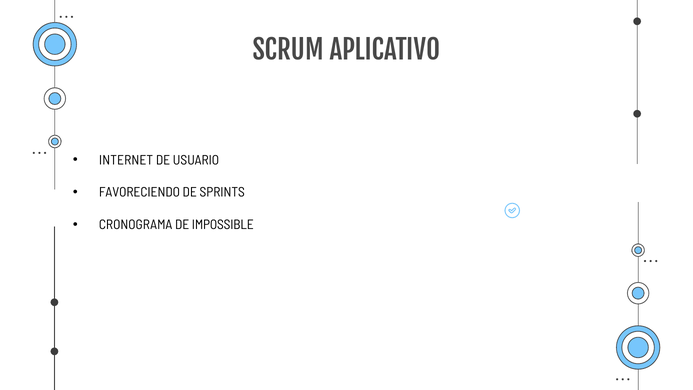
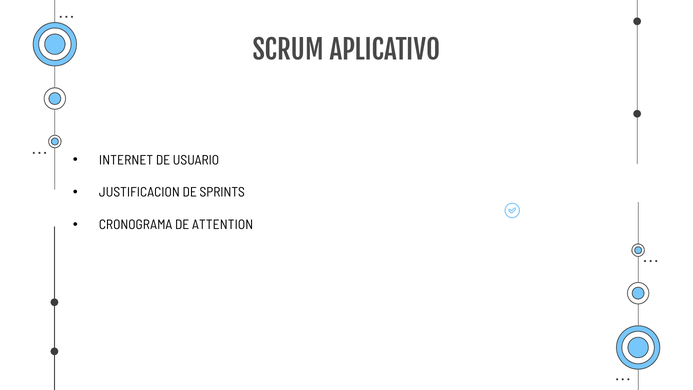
FAVORECIENDO: FAVORECIENDO -> JUSTIFICACION
IMPOSSIBLE: IMPOSSIBLE -> ATTENTION
